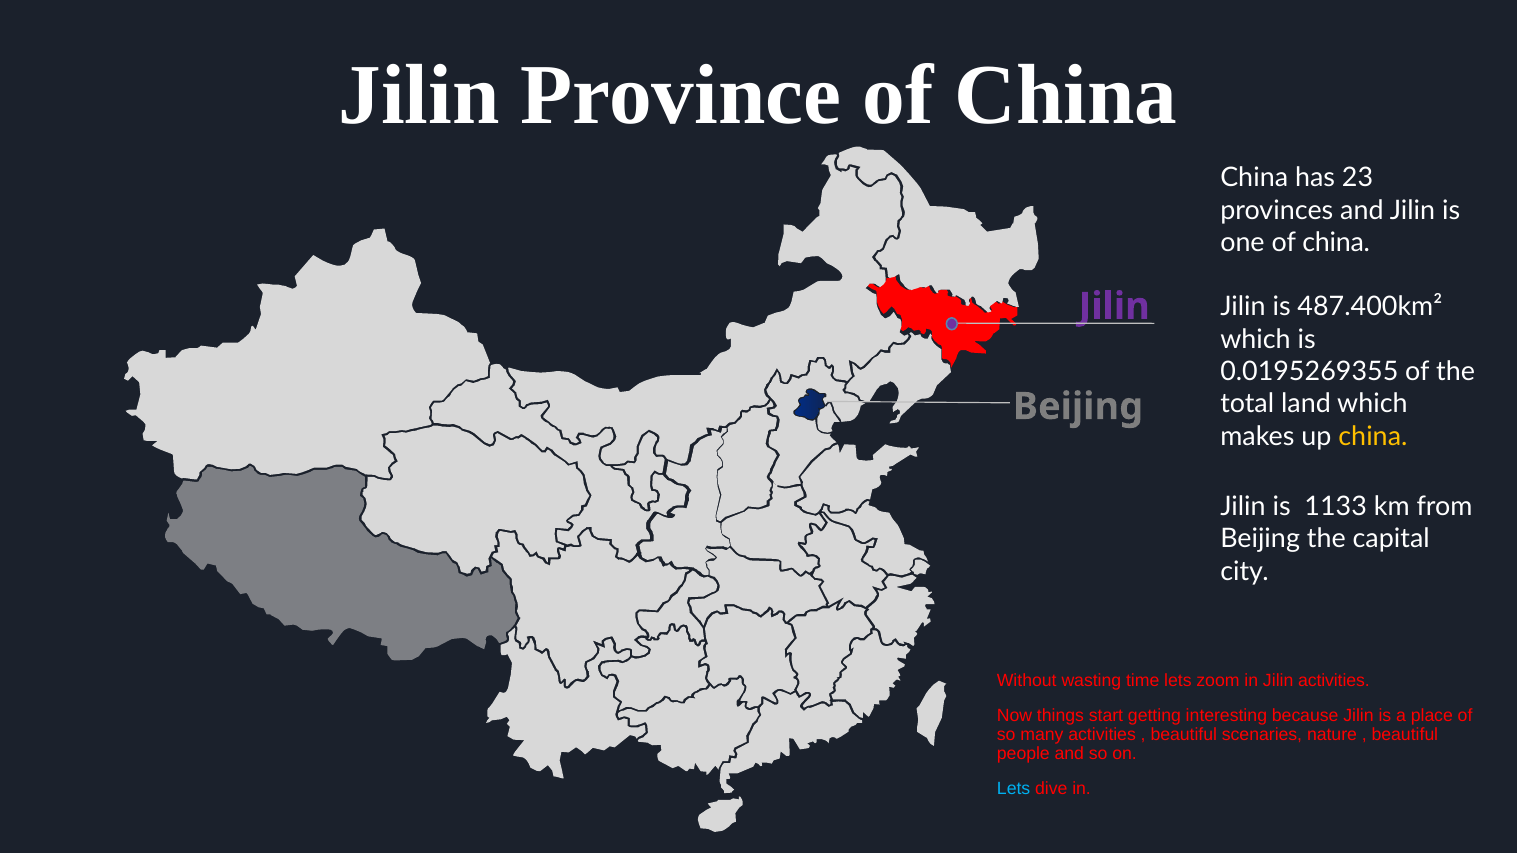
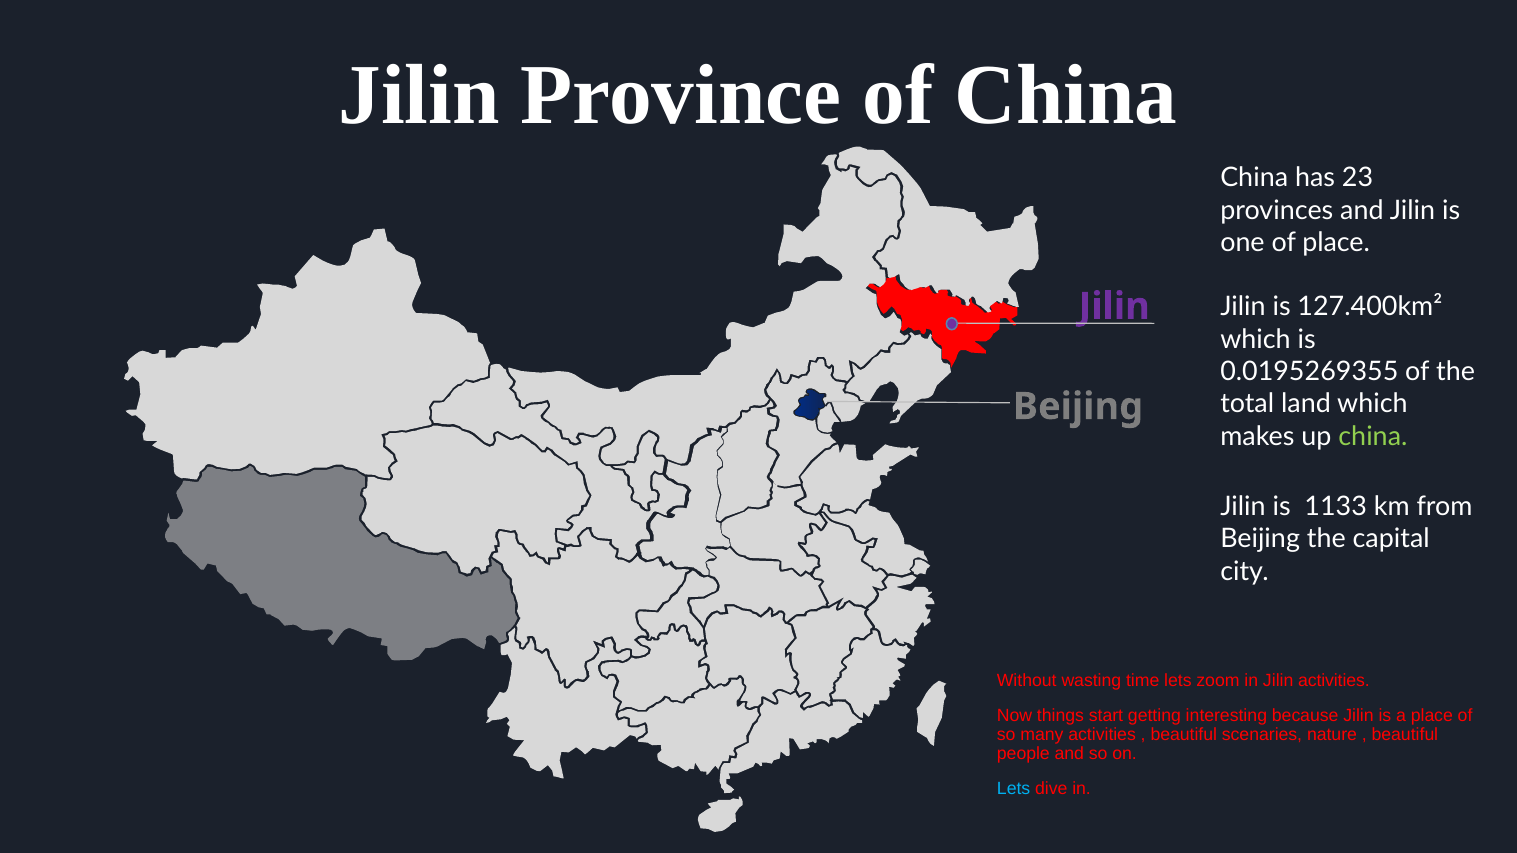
one of china: china -> place
487.400km²: 487.400km² -> 127.400km²
china at (1373, 436) colour: yellow -> light green
